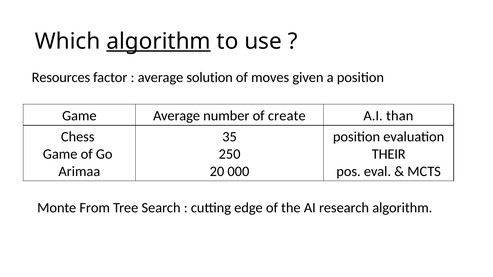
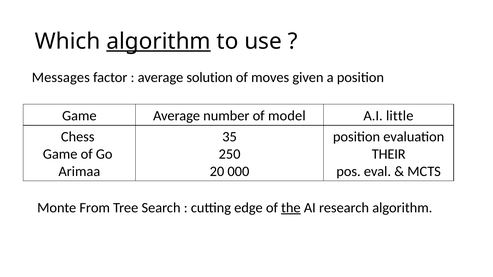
Resources: Resources -> Messages
create: create -> model
than: than -> little
the underline: none -> present
